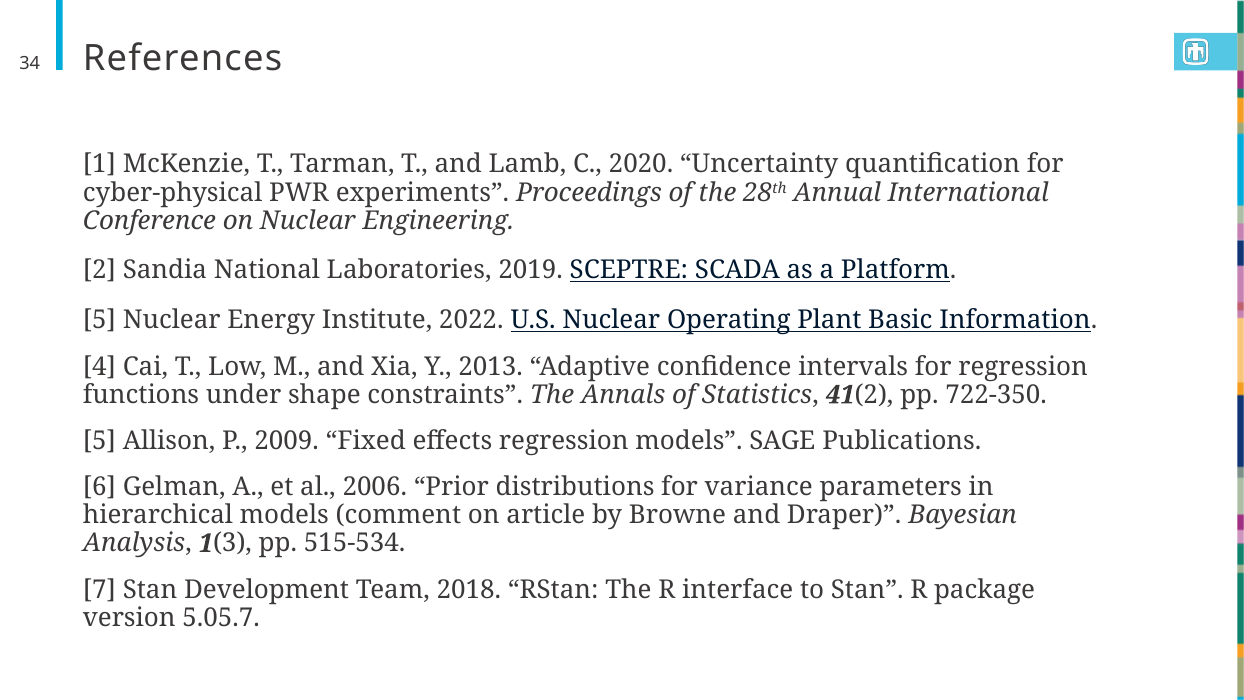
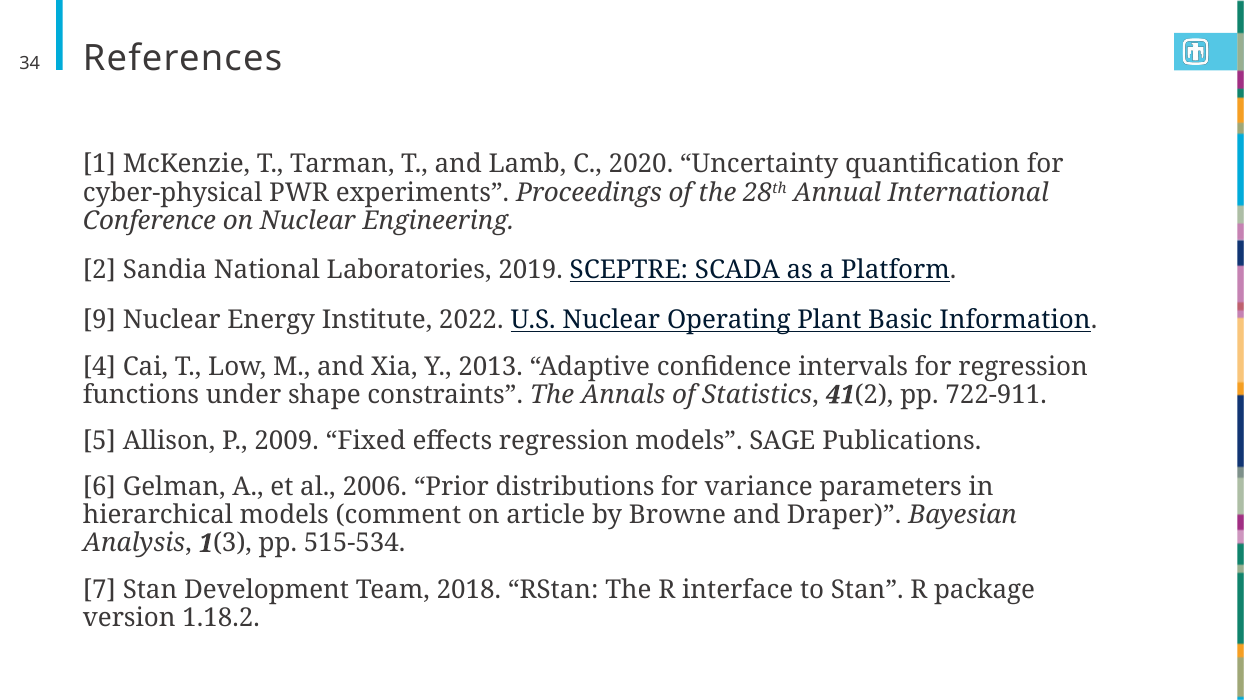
5 at (99, 320): 5 -> 9
722-350: 722-350 -> 722-911
5.05.7: 5.05.7 -> 1.18.2
